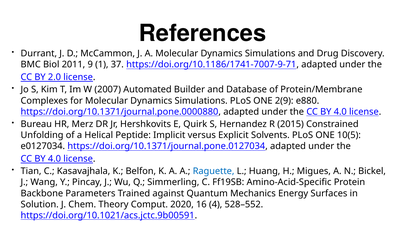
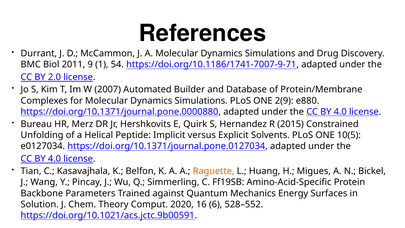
37: 37 -> 54
Raguette colour: blue -> orange
4: 4 -> 6
